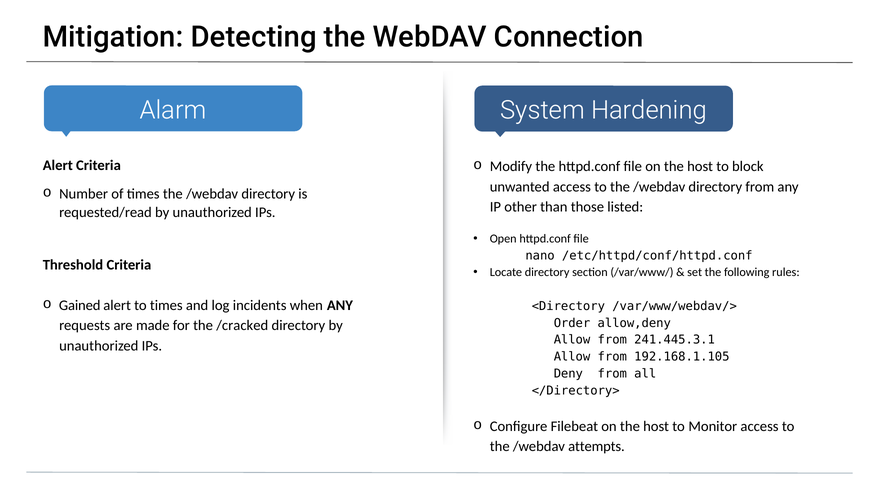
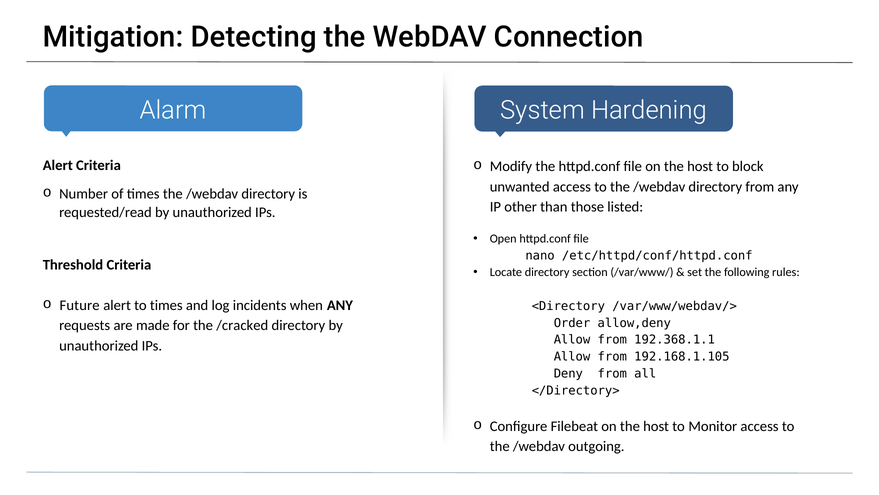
Gained: Gained -> Future
241.445.3.1: 241.445.3.1 -> 192.368.1.1
attempts: attempts -> outgoing
